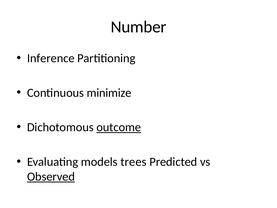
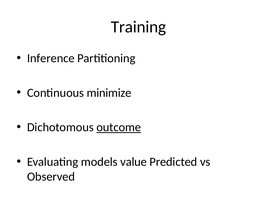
Number: Number -> Training
trees: trees -> value
Observed underline: present -> none
